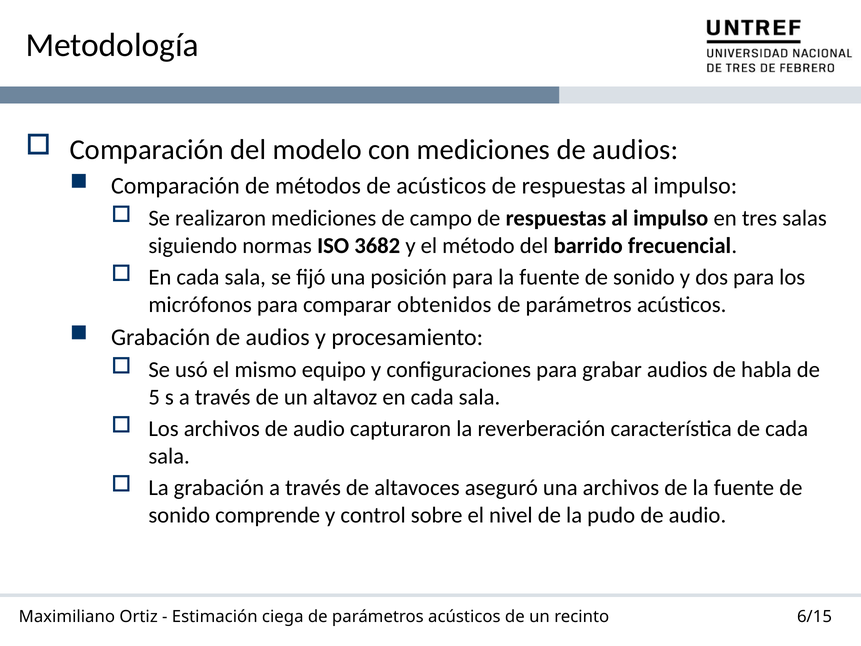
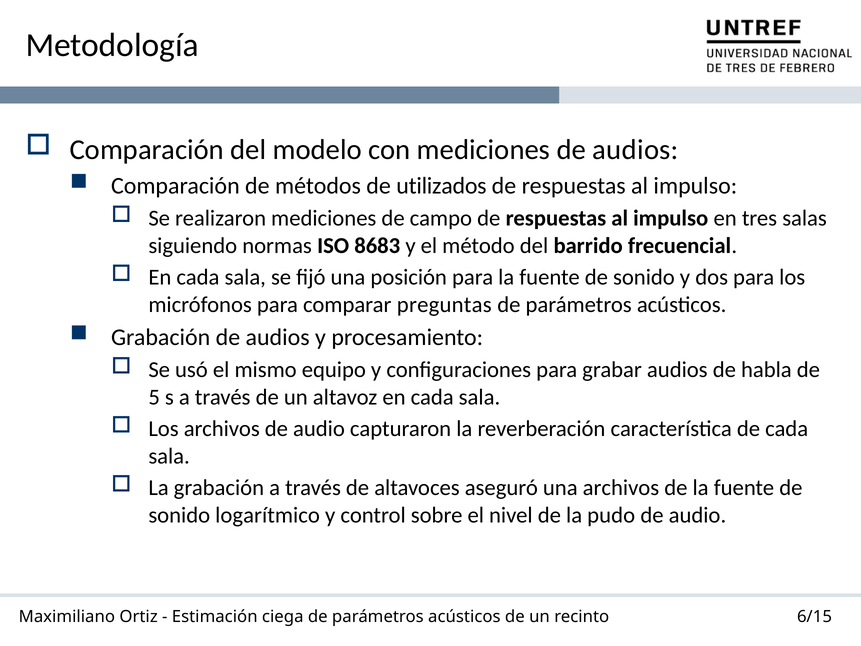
de acústicos: acústicos -> utilizados
3682: 3682 -> 8683
obtenidos: obtenidos -> preguntas
comprende: comprende -> logarítmico
